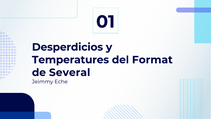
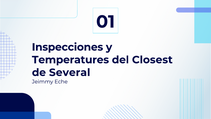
Desperdicios: Desperdicios -> Inspecciones
Format: Format -> Closest
